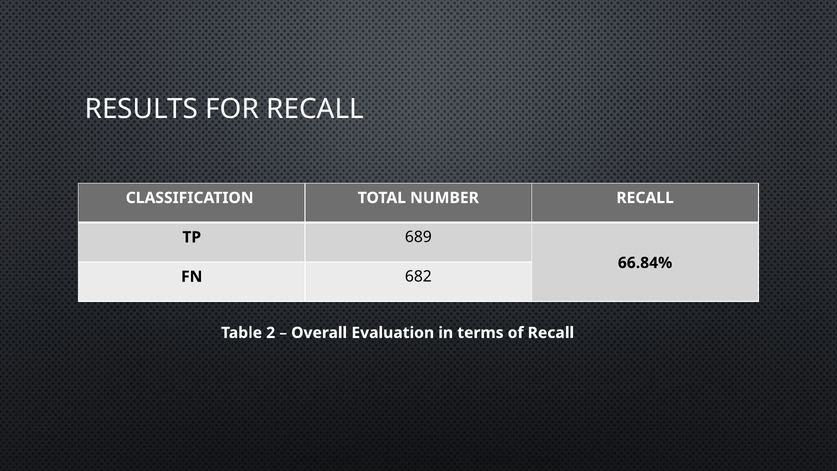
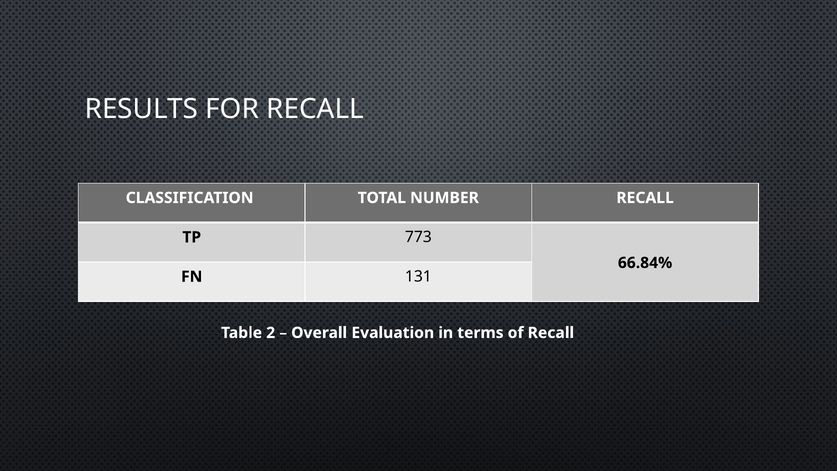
689: 689 -> 773
682: 682 -> 131
